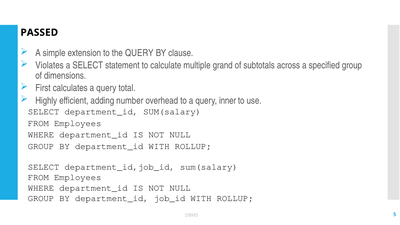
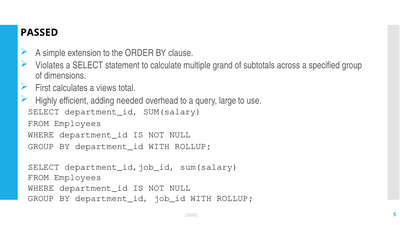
the QUERY: QUERY -> ORDER
calculates a query: query -> views
number: number -> needed
inner: inner -> large
